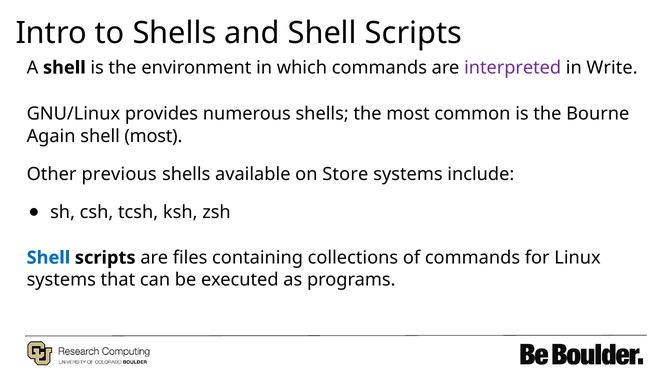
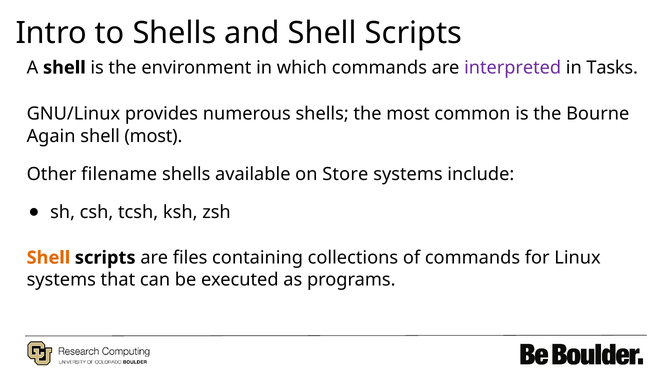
Write: Write -> Tasks
previous: previous -> filename
Shell at (48, 258) colour: blue -> orange
